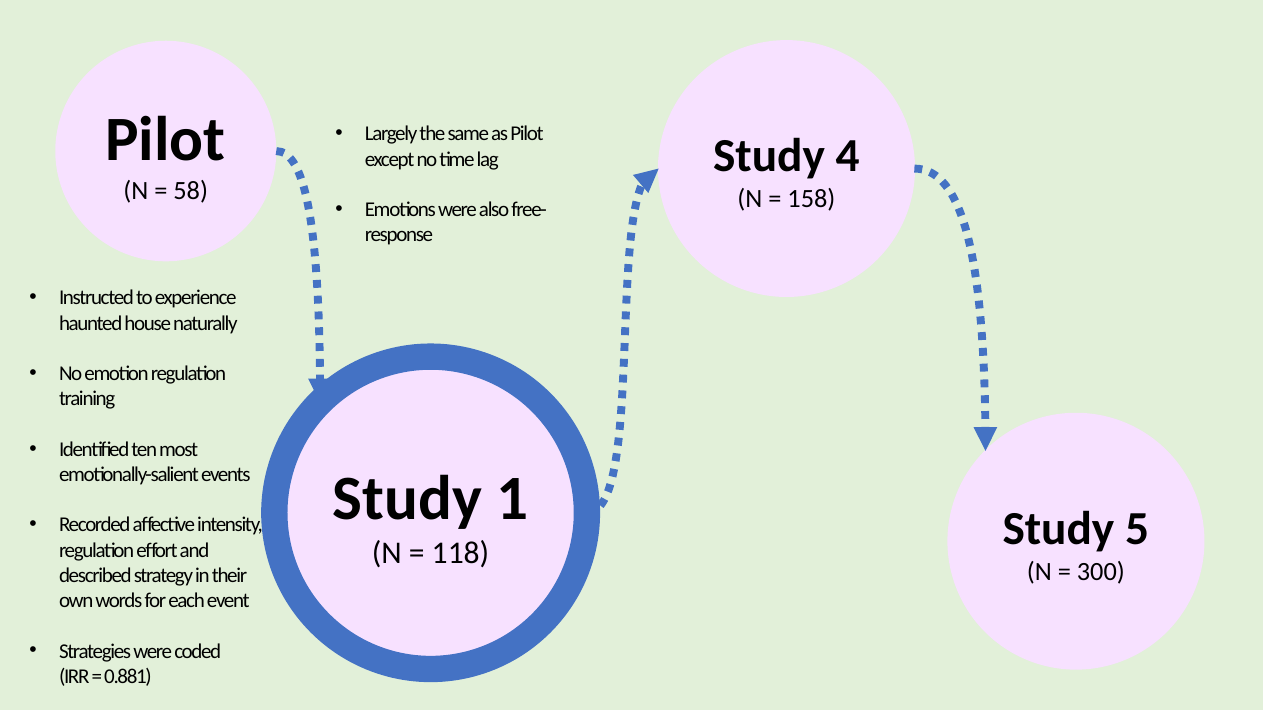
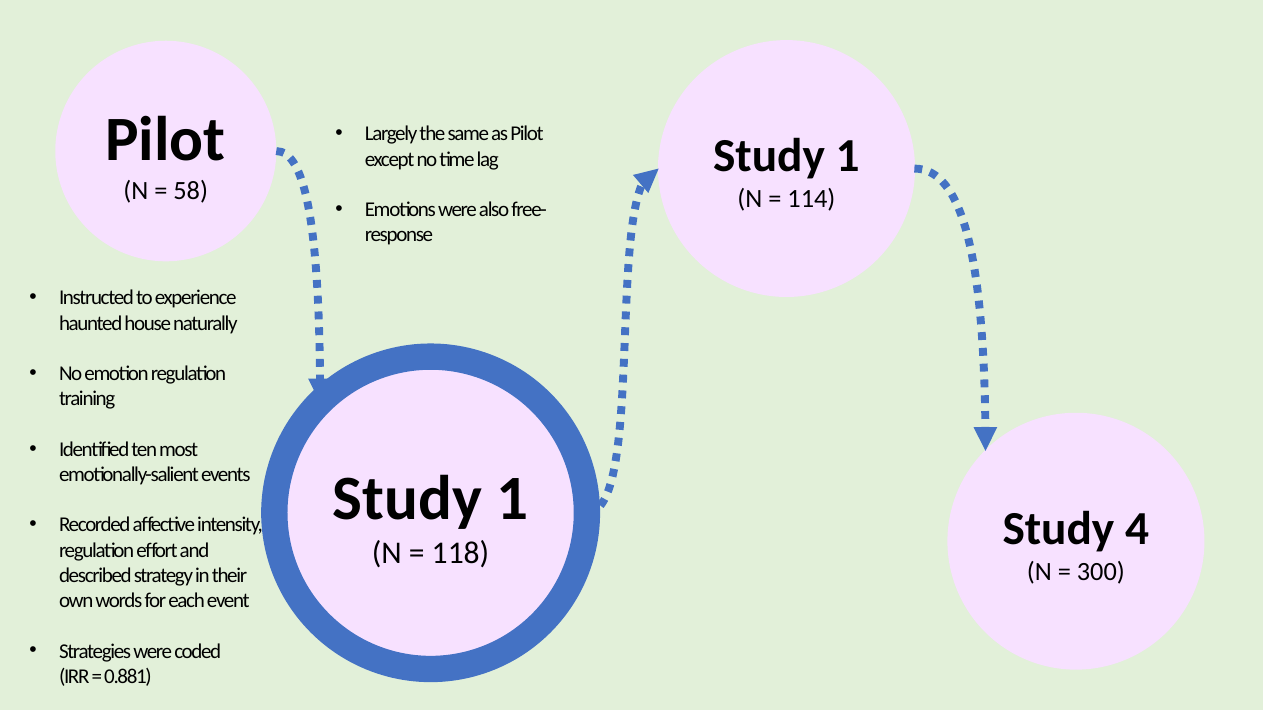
4 at (848, 156): 4 -> 1
158: 158 -> 114
5: 5 -> 4
